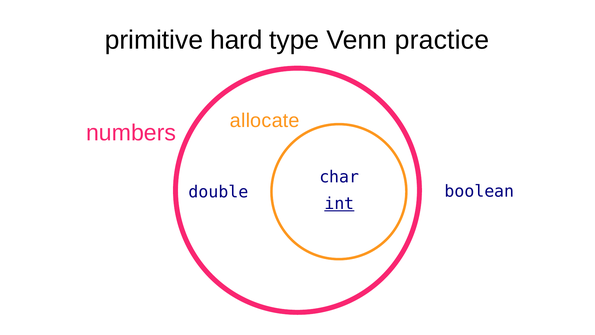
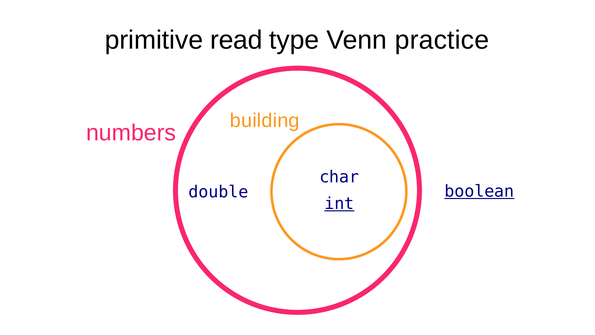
hard: hard -> read
allocate: allocate -> building
boolean underline: none -> present
